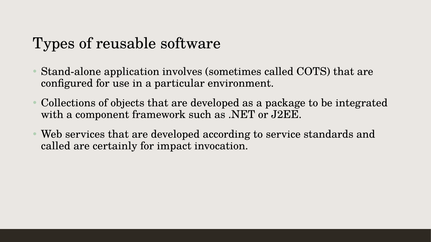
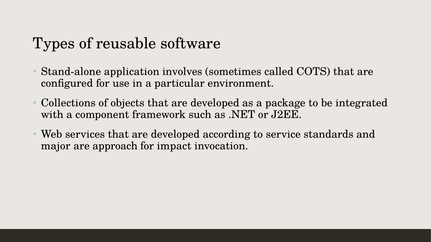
called at (56, 146): called -> major
certainly: certainly -> approach
